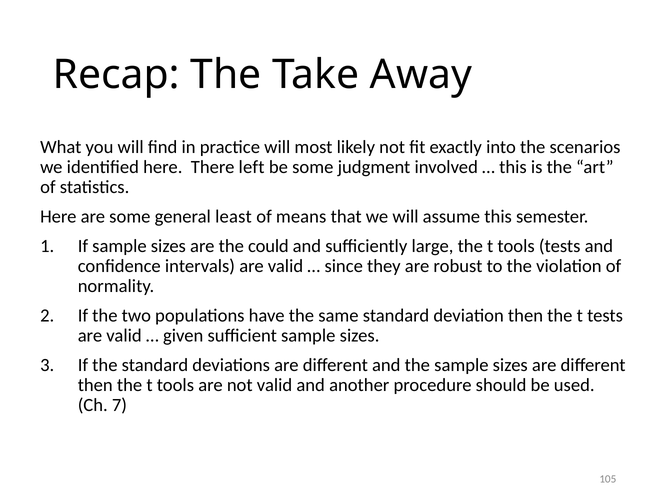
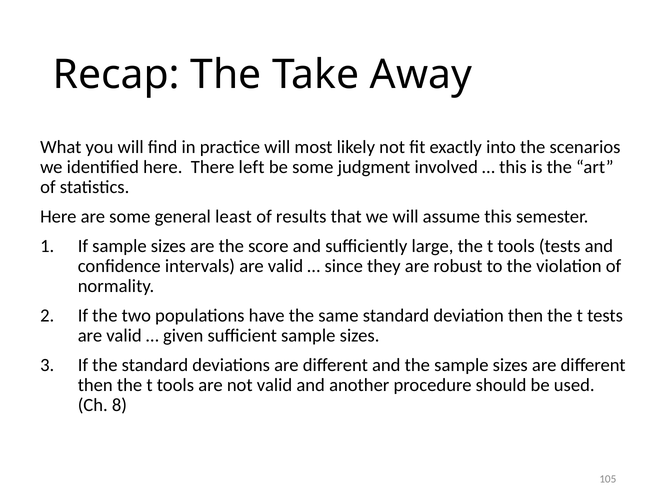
means: means -> results
could: could -> score
7: 7 -> 8
